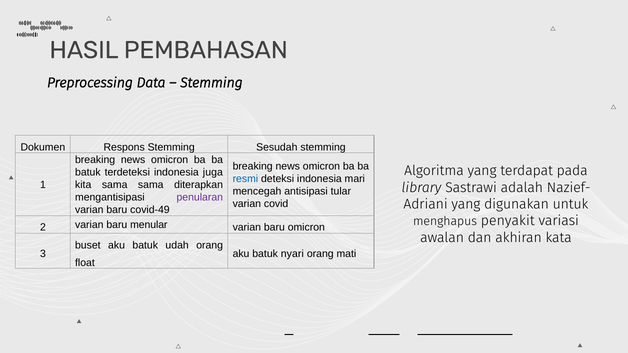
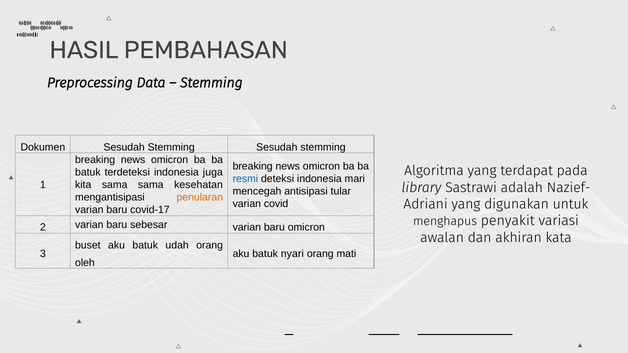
Dokumen Respons: Respons -> Sesudah
diterapkan: diterapkan -> kesehatan
penularan colour: purple -> orange
covid-49: covid-49 -> covid-17
menular: menular -> sebesar
float: float -> oleh
